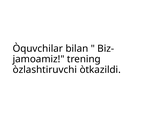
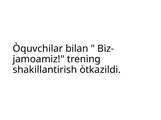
òzlashtiruvchi: òzlashtiruvchi -> shakillantirish
